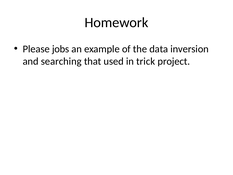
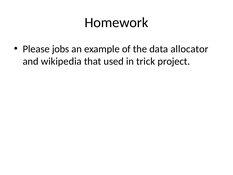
inversion: inversion -> allocator
searching: searching -> wikipedia
